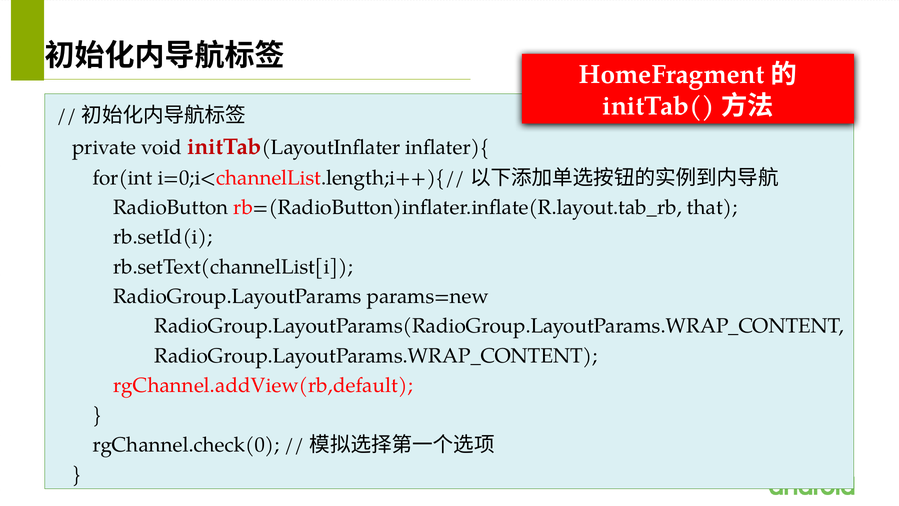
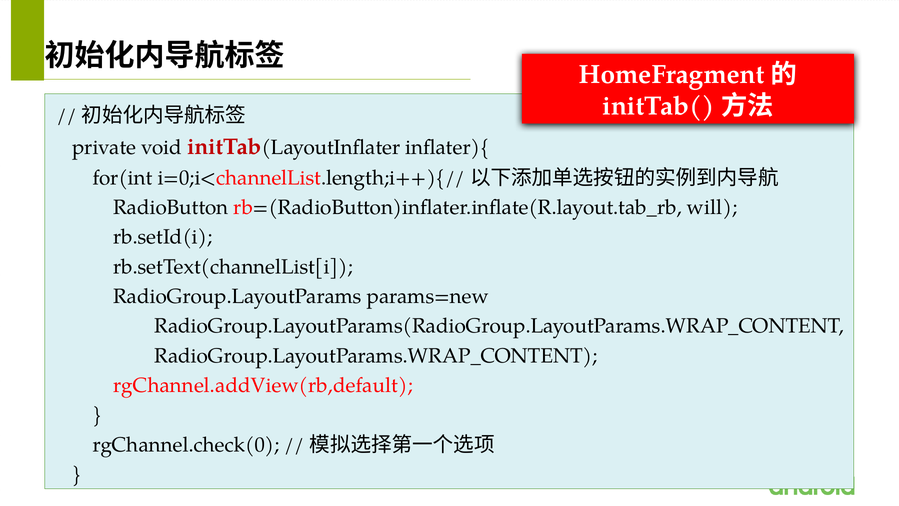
that: that -> will
